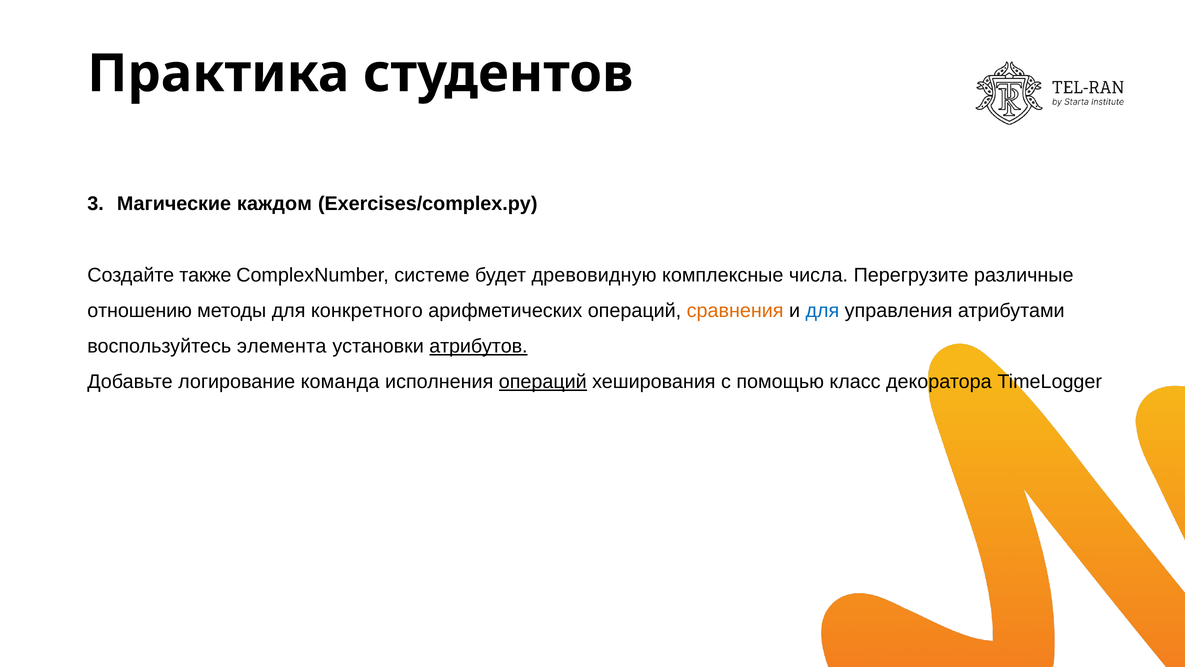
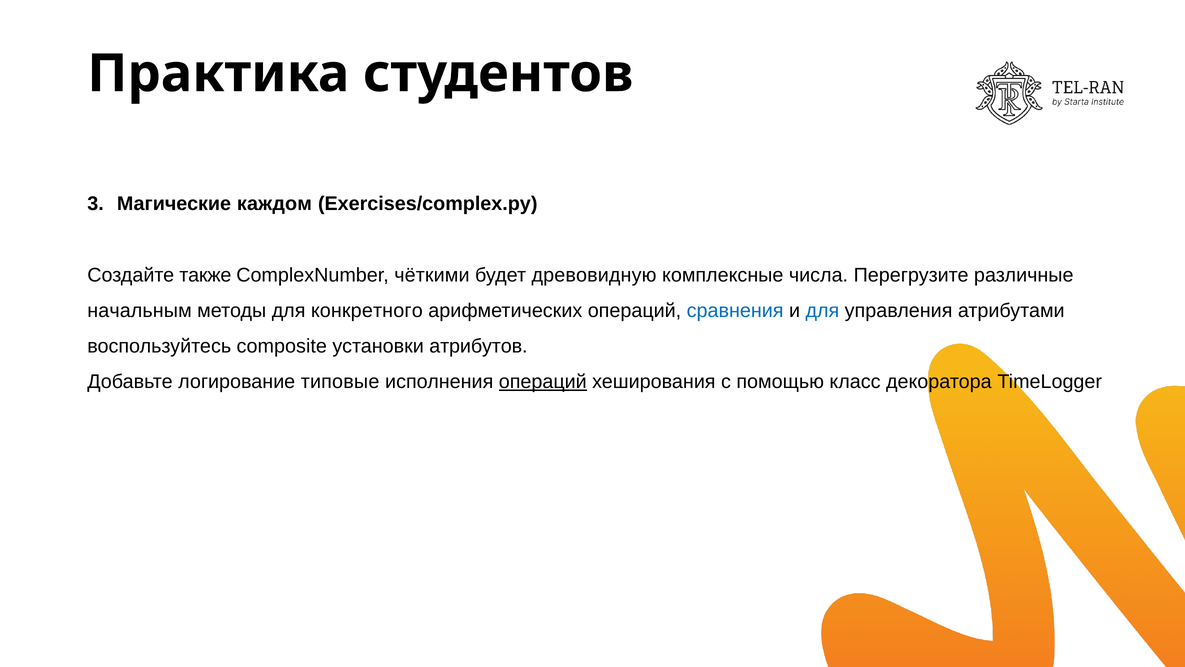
системе: системе -> чёткими
отношению: отношению -> начальным
сравнения colour: orange -> blue
элемента: элемента -> composite
атрибутов underline: present -> none
команда: команда -> типовые
